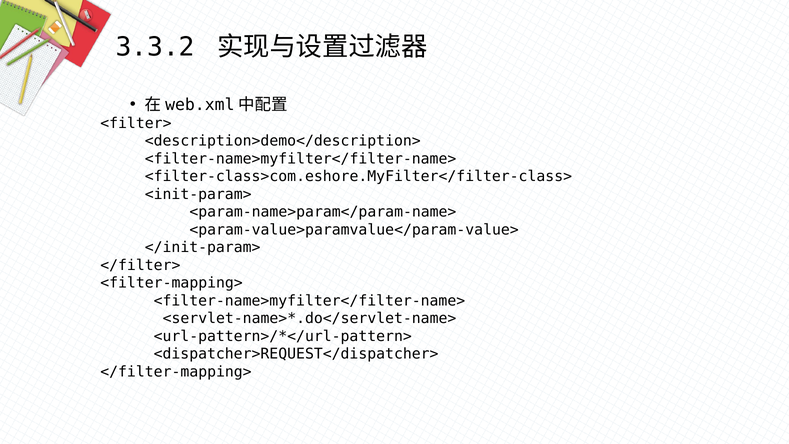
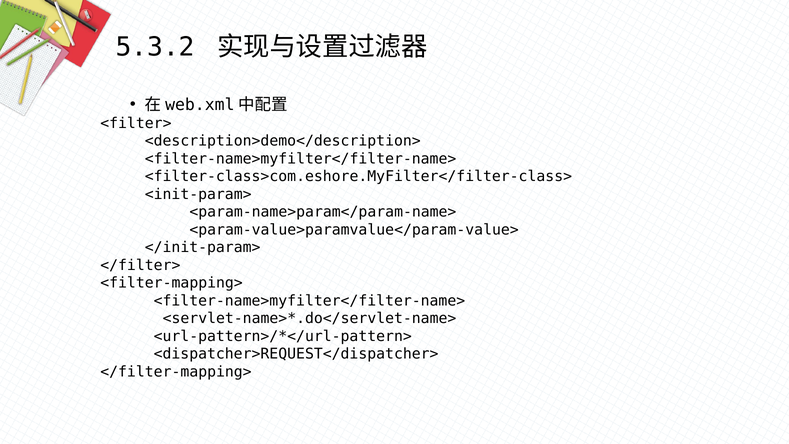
3.3.2: 3.3.2 -> 5.3.2
